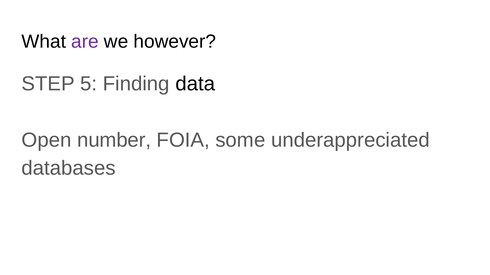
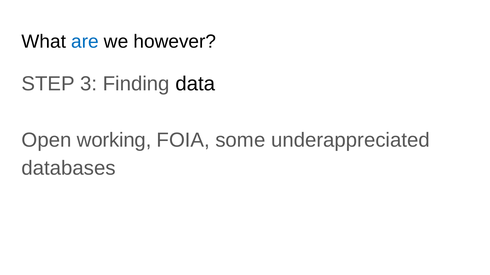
are colour: purple -> blue
5: 5 -> 3
number: number -> working
